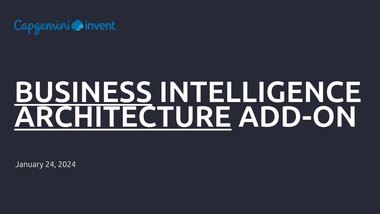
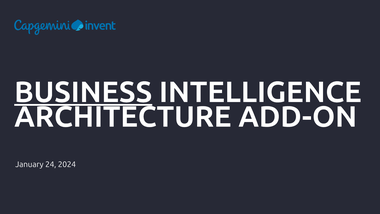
ARCHITECTURE underline: present -> none
